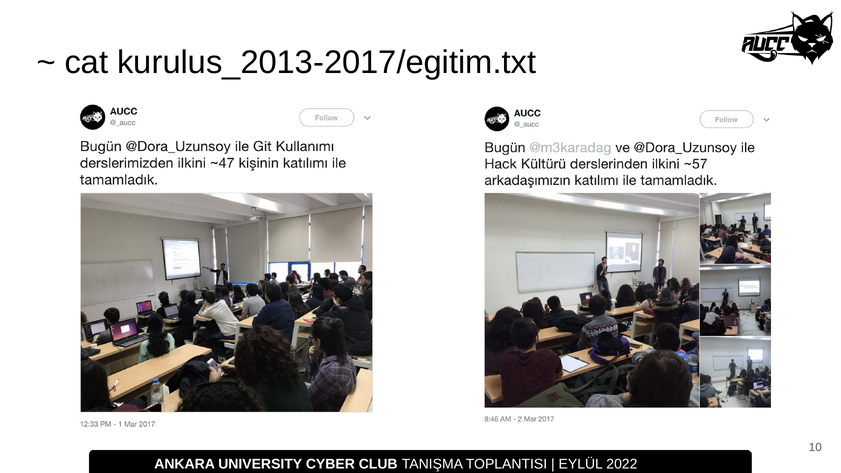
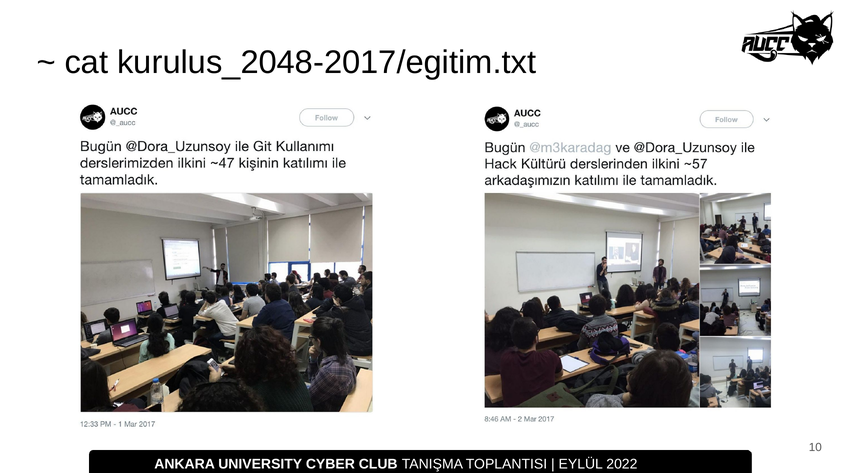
kurulus_2013-2017/egitim.txt: kurulus_2013-2017/egitim.txt -> kurulus_2048-2017/egitim.txt
